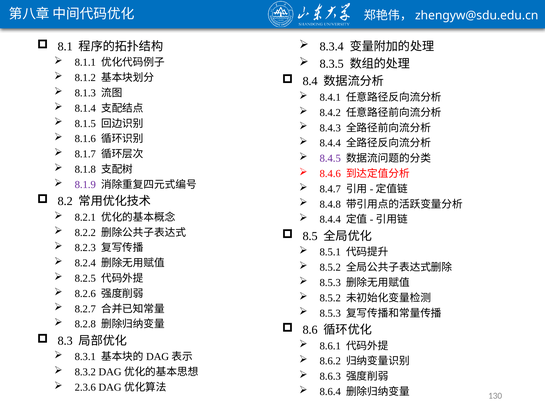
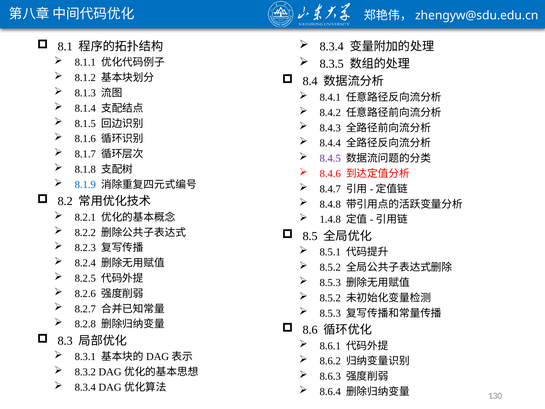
8.1.9 colour: purple -> blue
8.4.4 at (330, 219): 8.4.4 -> 1.4.8
2.3.6 at (85, 387): 2.3.6 -> 8.3.4
